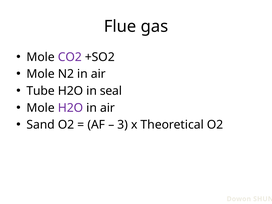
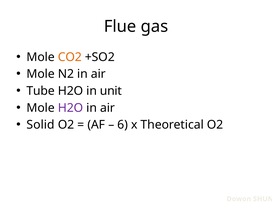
CO2 colour: purple -> orange
seal: seal -> unit
Sand: Sand -> Solid
3: 3 -> 6
